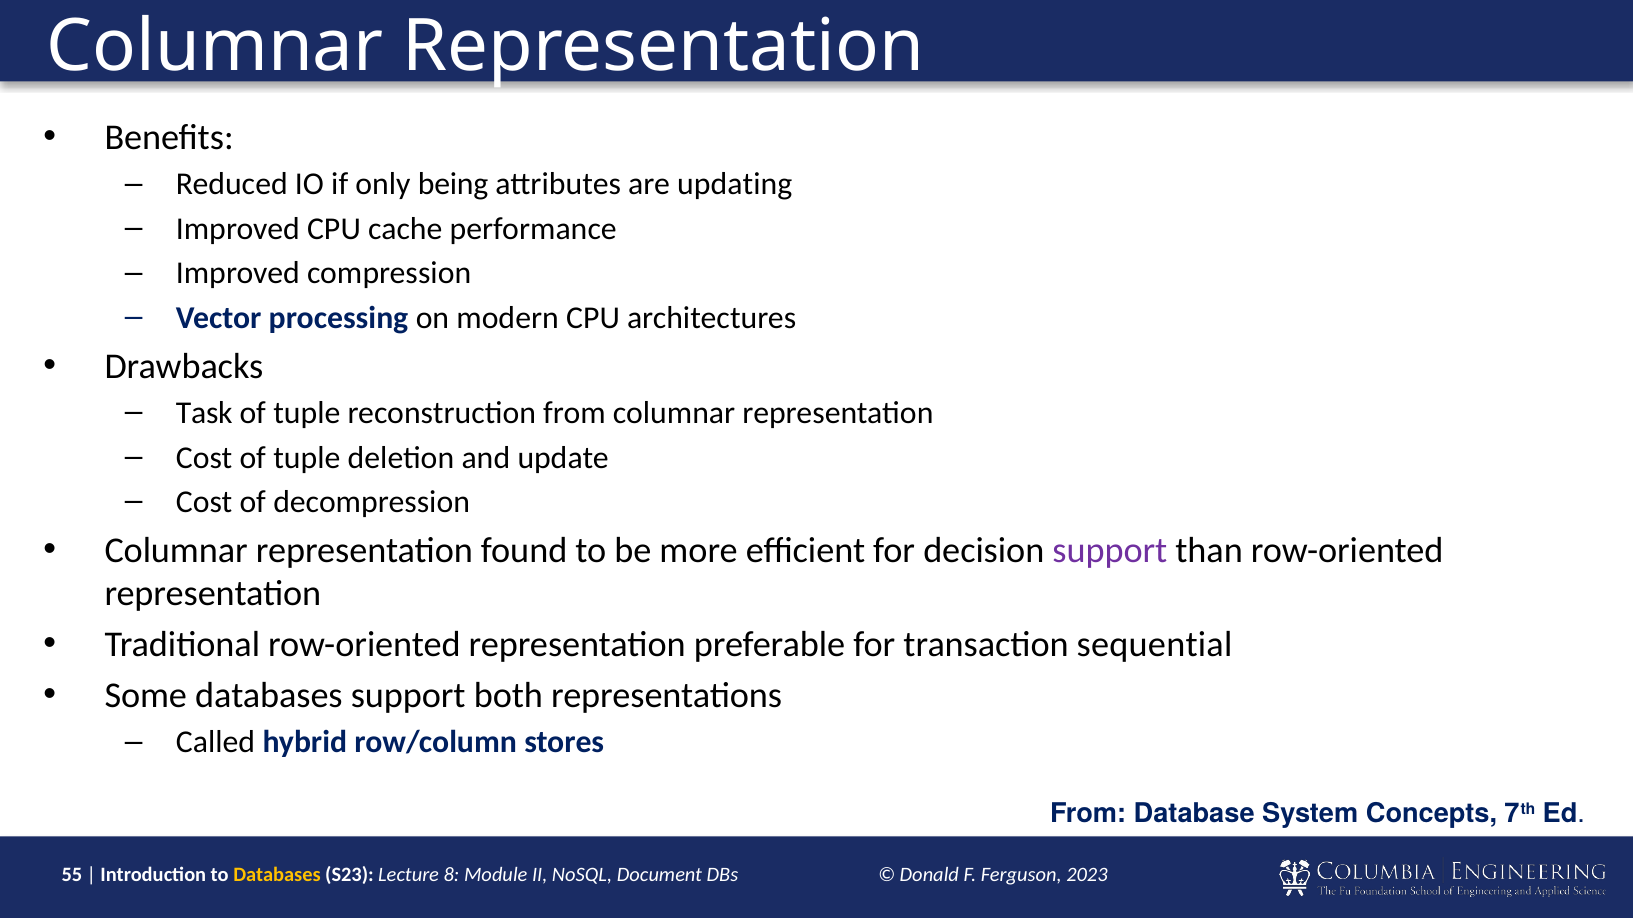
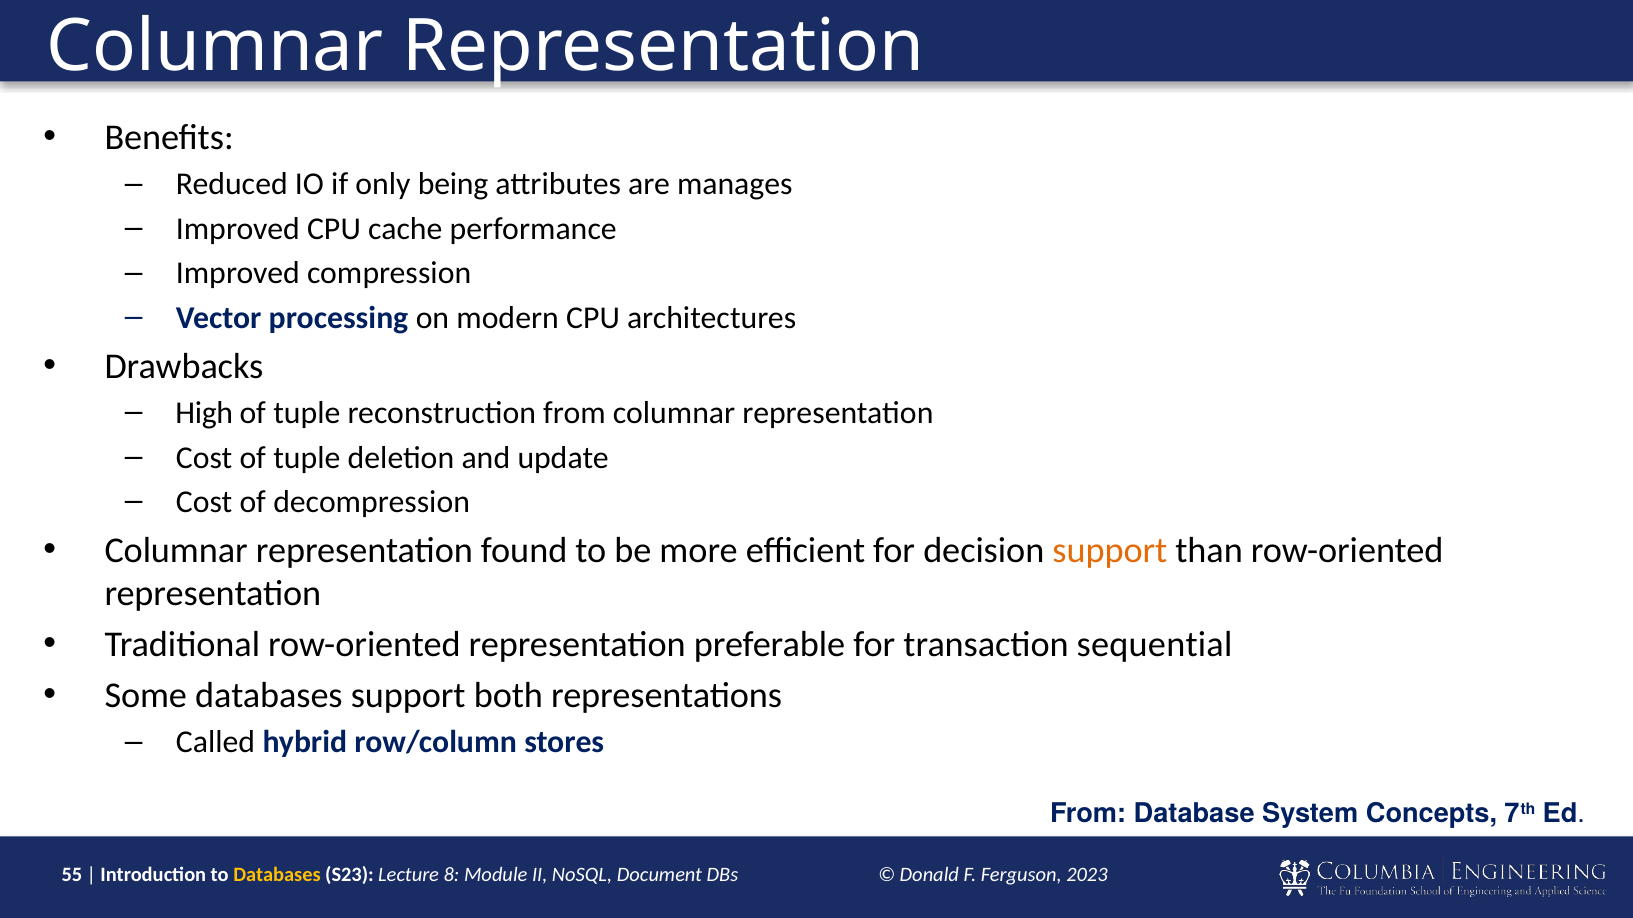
updating: updating -> manages
Task: Task -> High
support at (1110, 551) colour: purple -> orange
